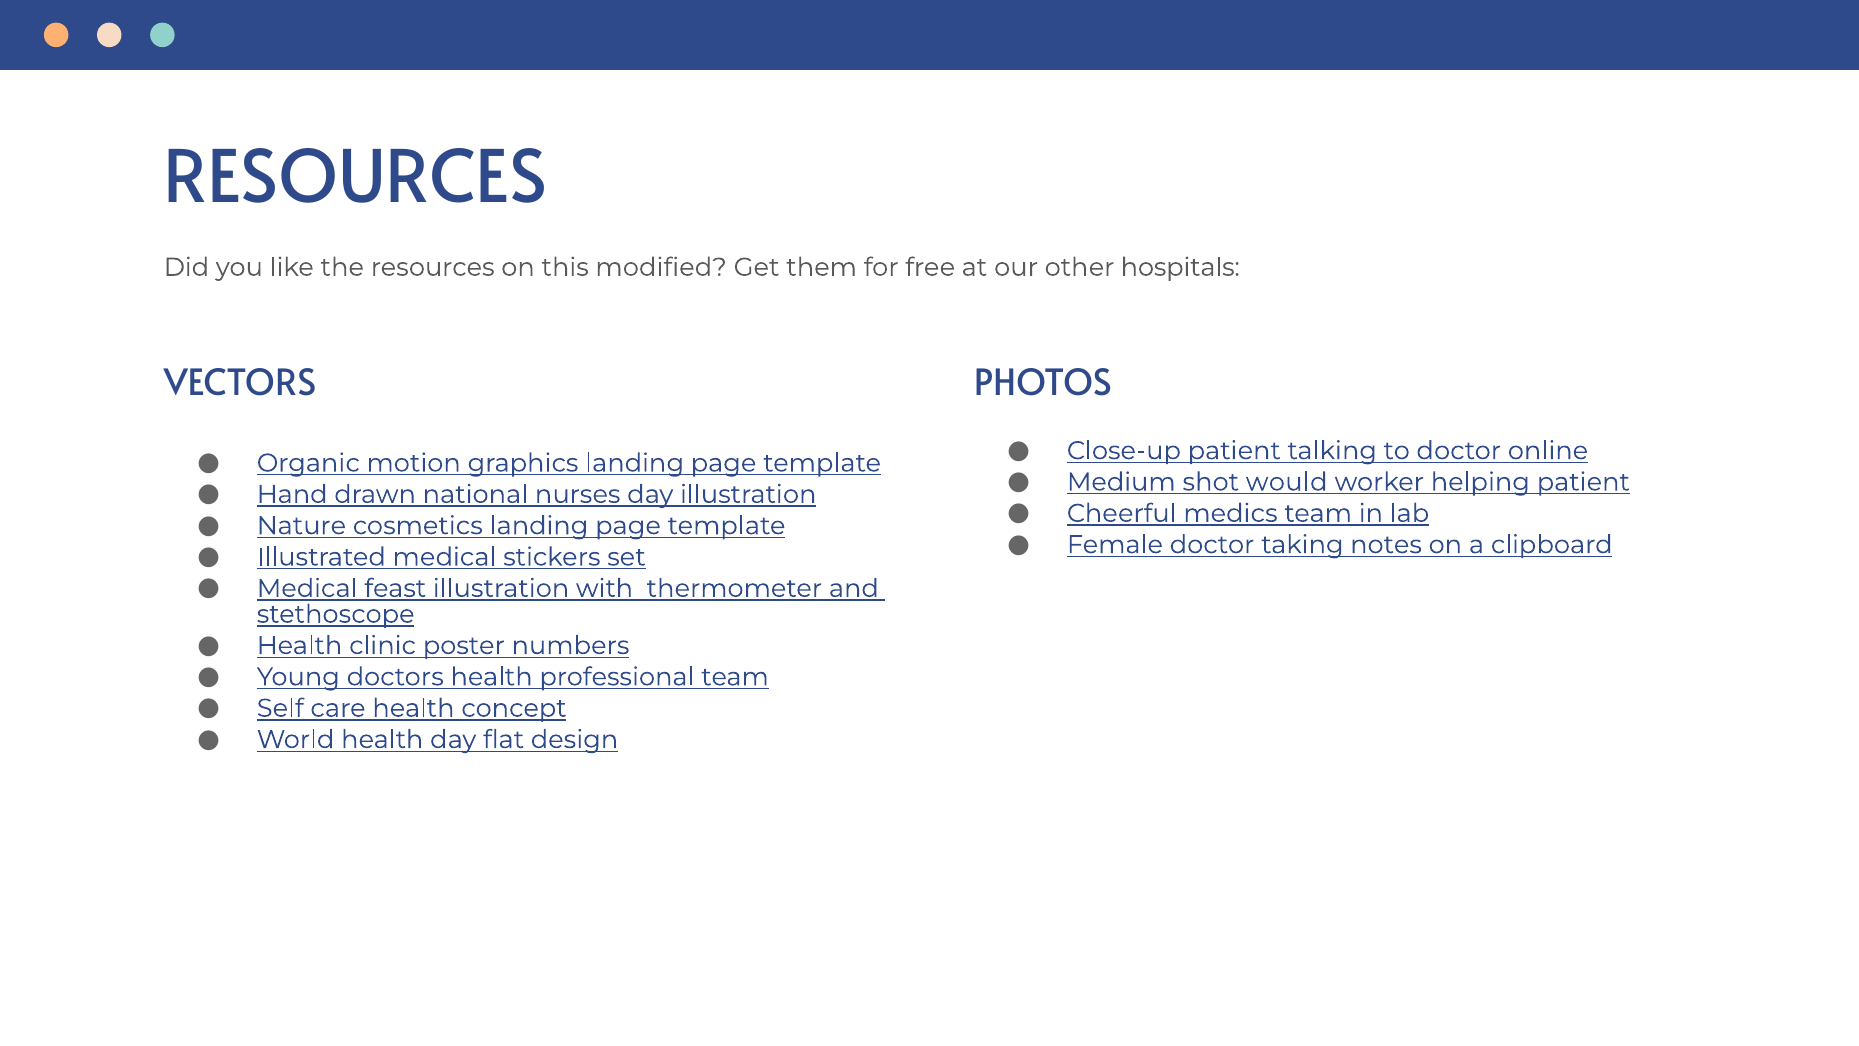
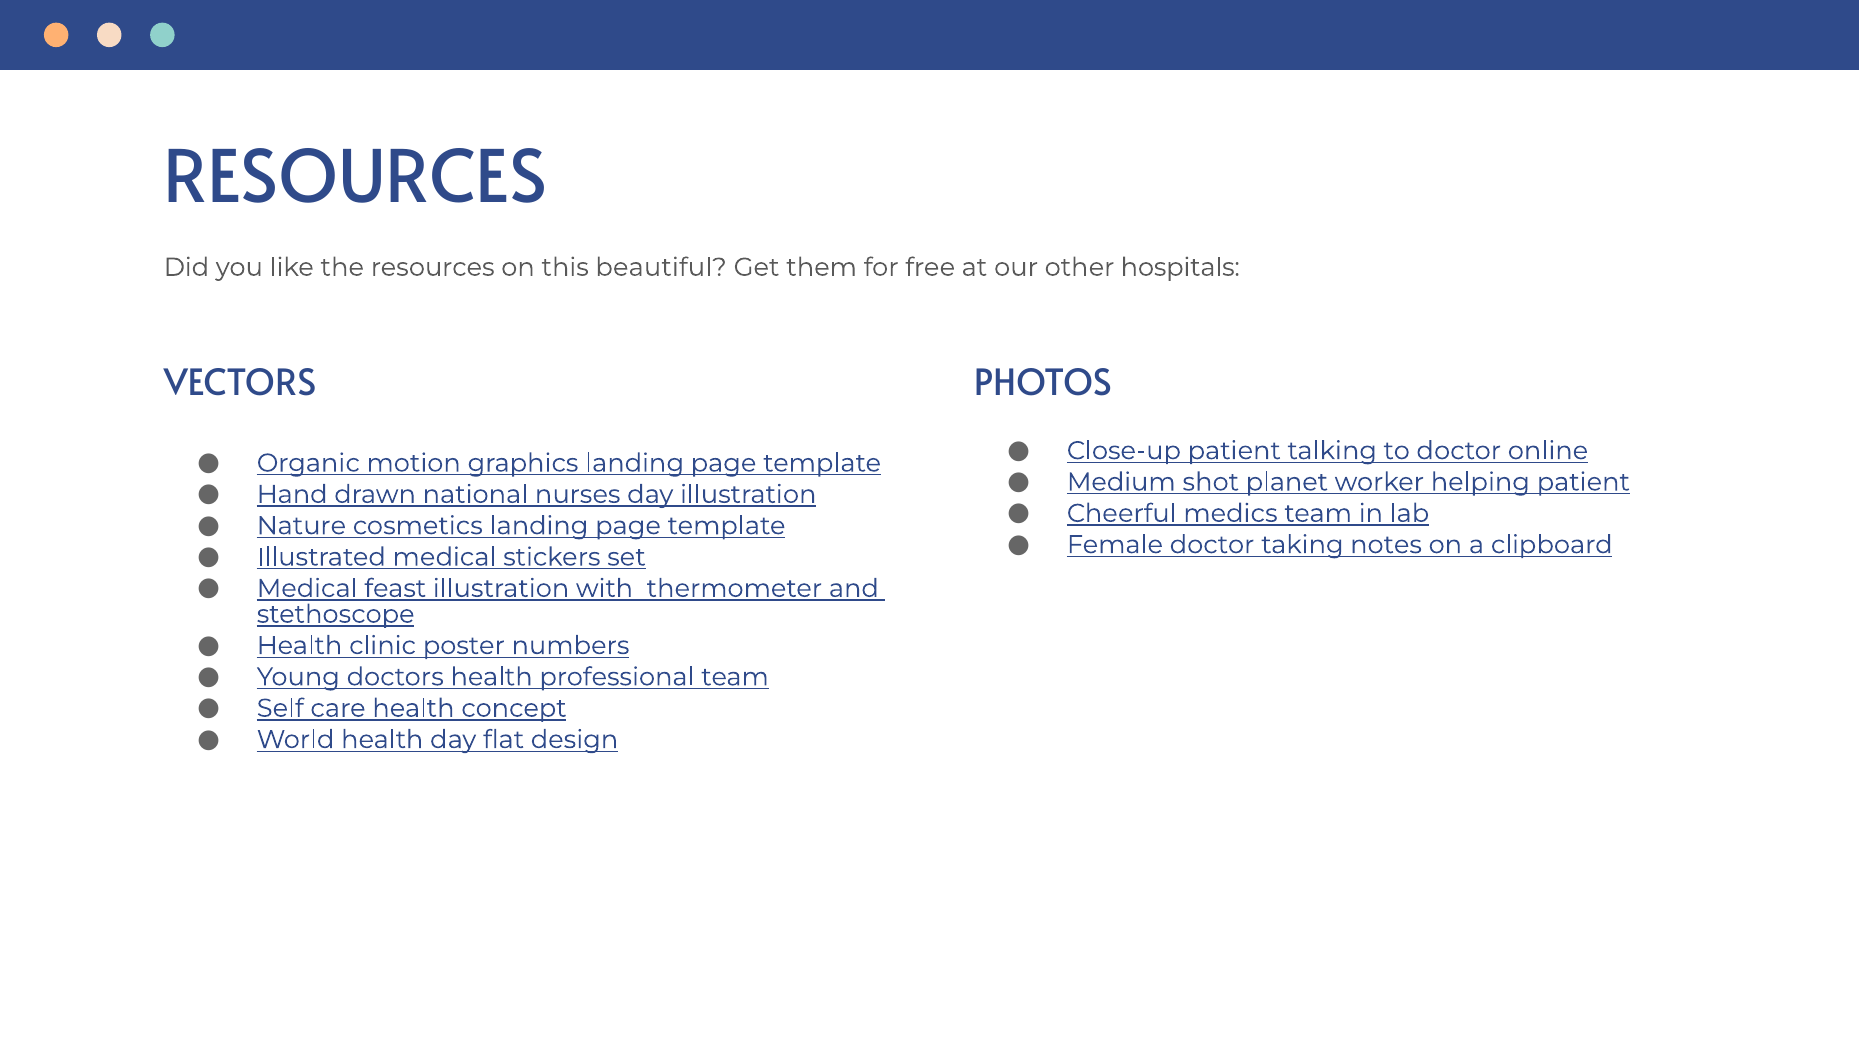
modified: modified -> beautiful
would: would -> planet
